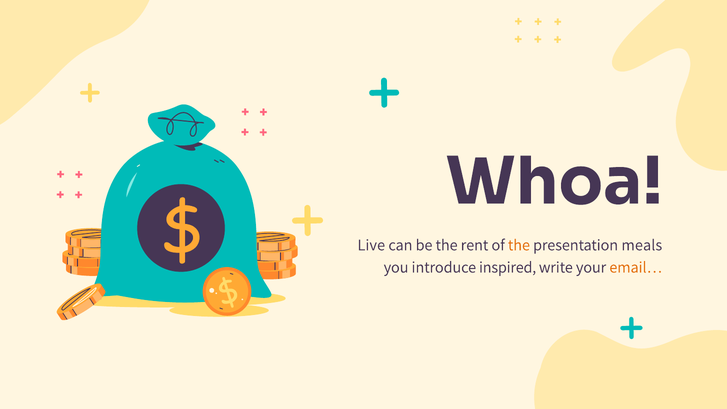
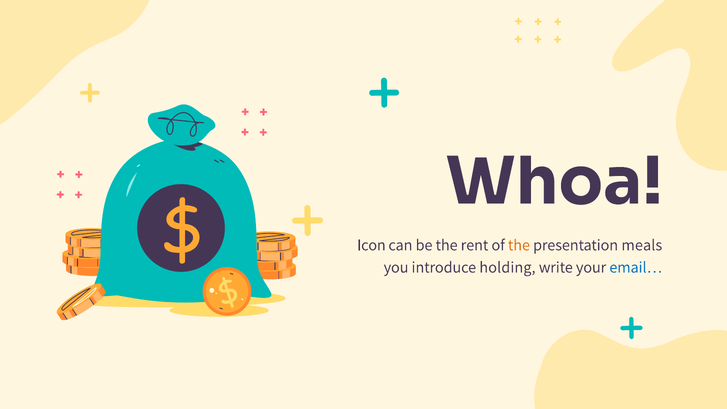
Live: Live -> Icon
inspired: inspired -> holding
email… colour: orange -> blue
